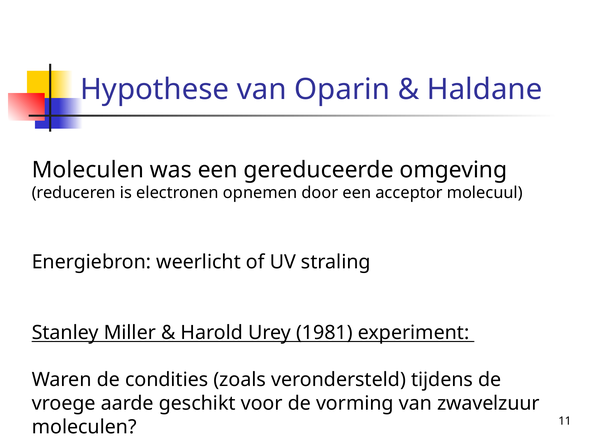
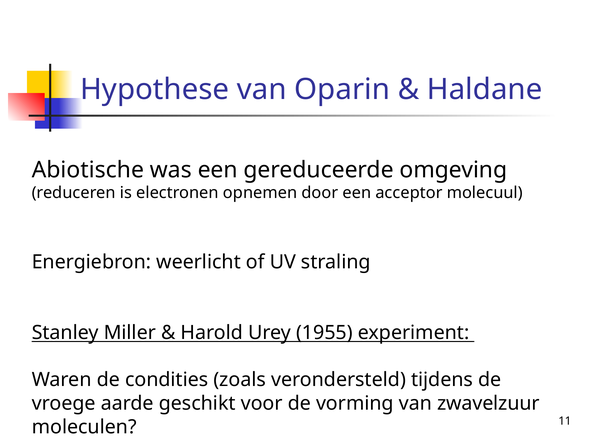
Moleculen at (88, 170): Moleculen -> Abiotische
1981: 1981 -> 1955
